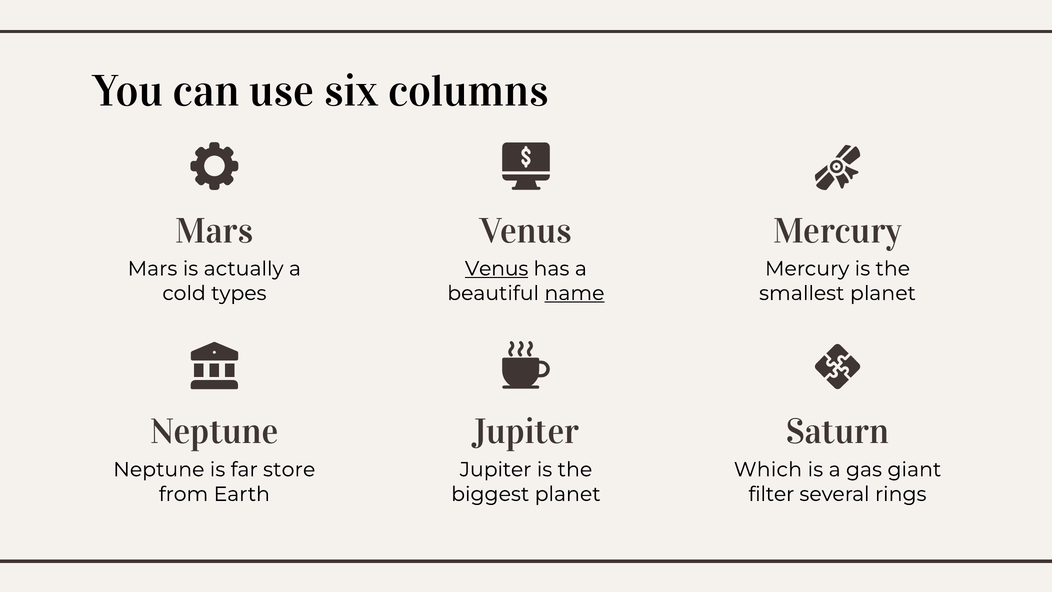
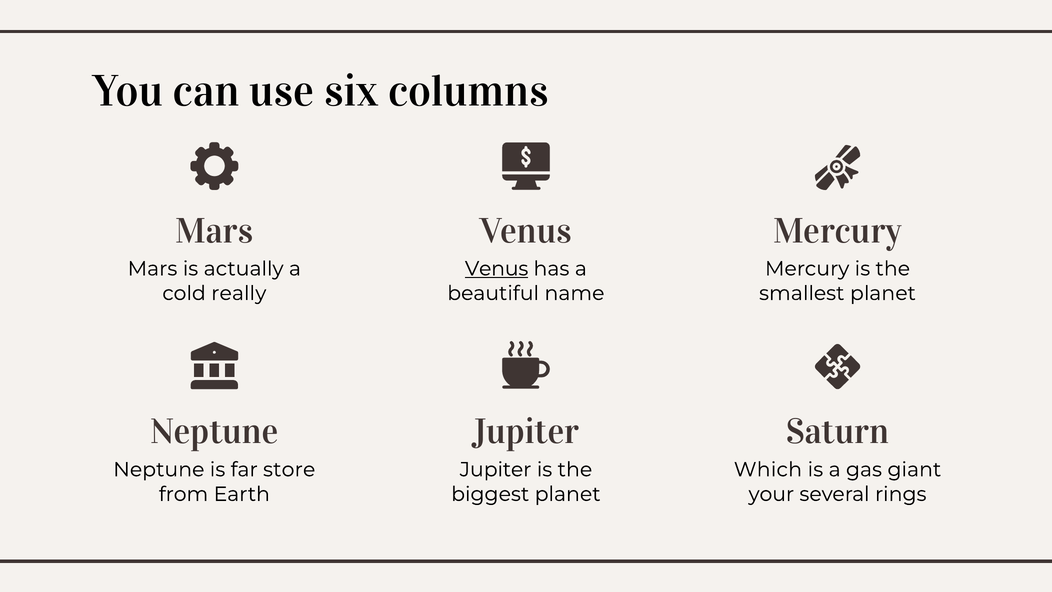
types: types -> really
name underline: present -> none
filter: filter -> your
